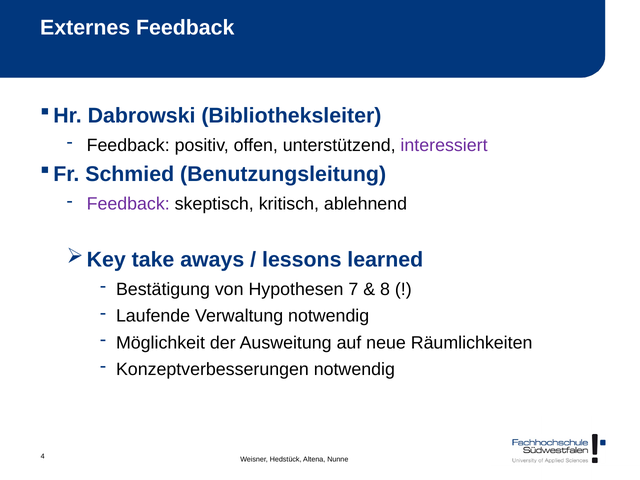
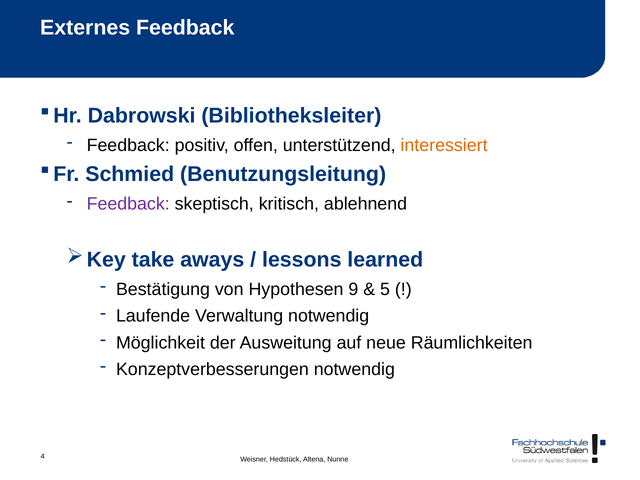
interessiert colour: purple -> orange
7: 7 -> 9
8: 8 -> 5
